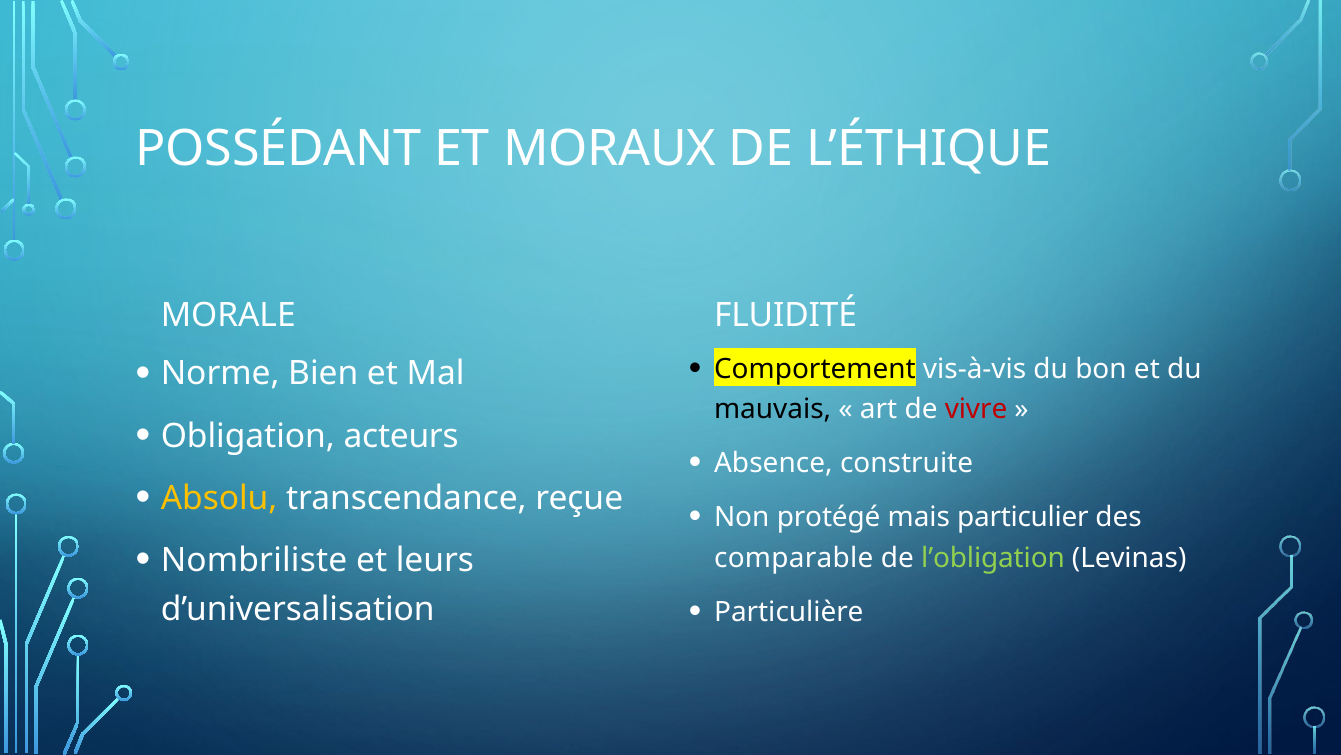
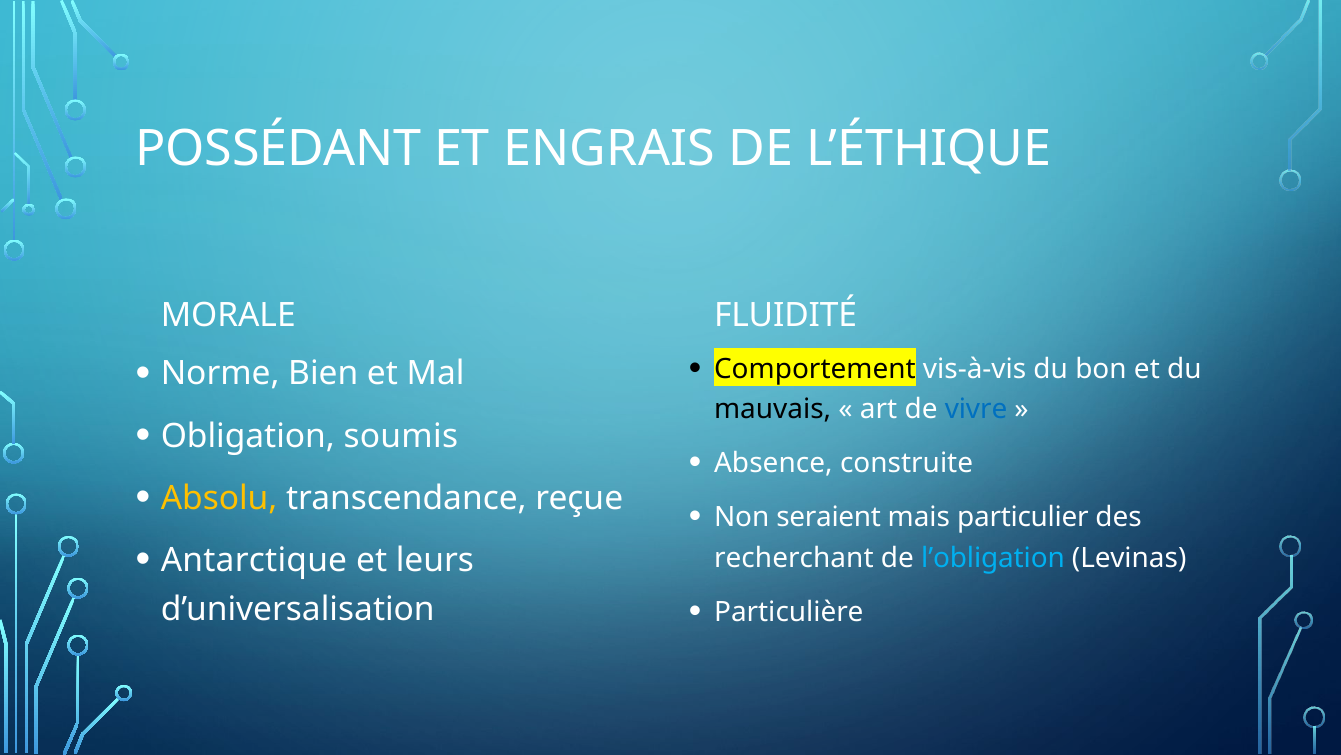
MORAUX: MORAUX -> ENGRAIS
vivre colour: red -> blue
acteurs: acteurs -> soumis
protégé: protégé -> seraient
Nombriliste: Nombriliste -> Antarctique
comparable: comparable -> recherchant
l’obligation colour: light green -> light blue
